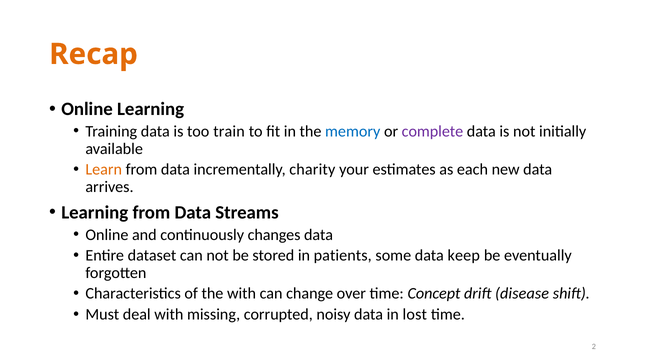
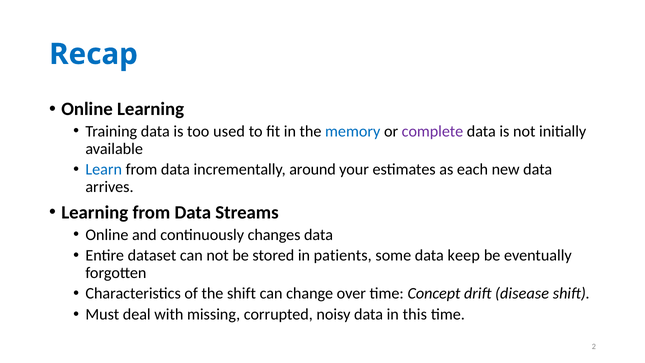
Recap colour: orange -> blue
train: train -> used
Learn colour: orange -> blue
charity: charity -> around
the with: with -> shift
lost: lost -> this
